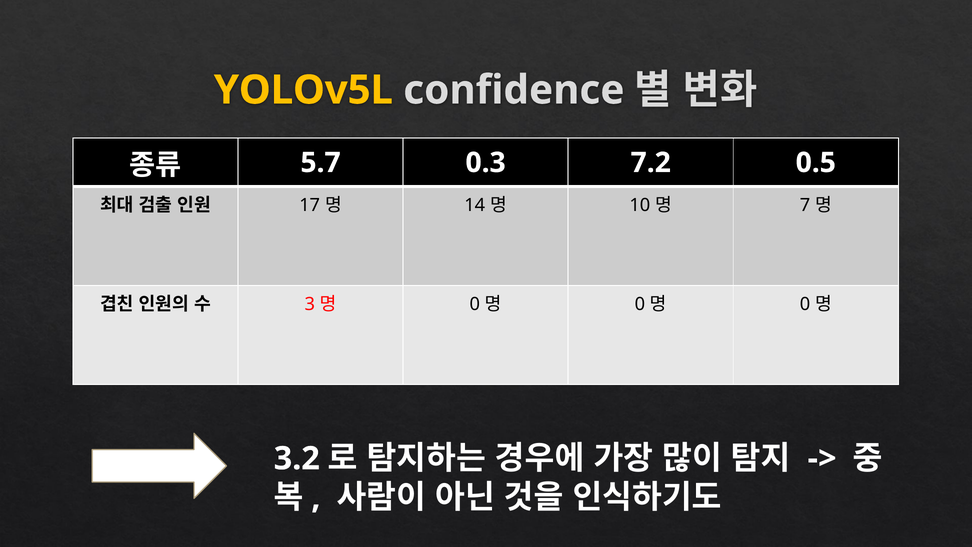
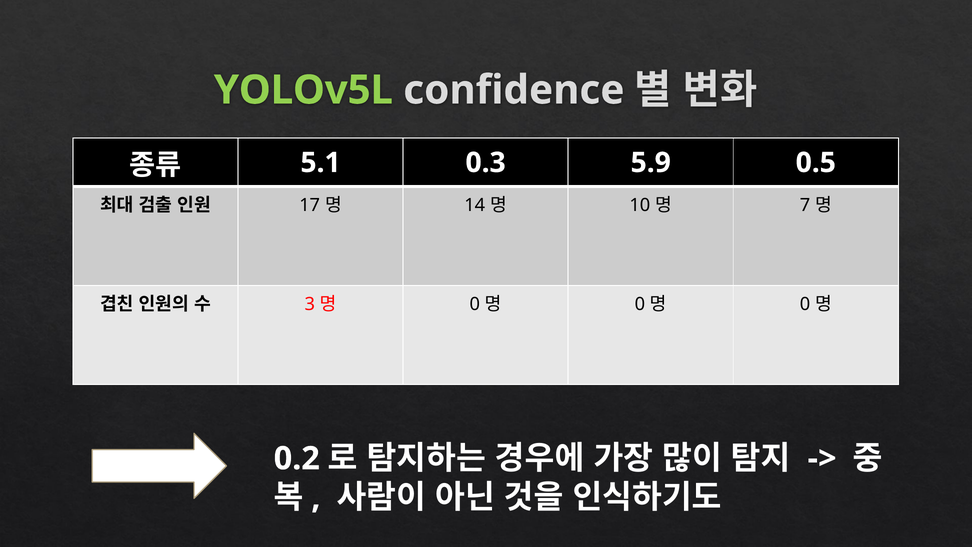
YOLOv5L colour: yellow -> light green
5.7: 5.7 -> 5.1
7.2: 7.2 -> 5.9
3.2: 3.2 -> 0.2
